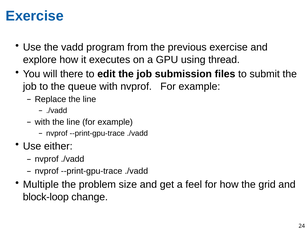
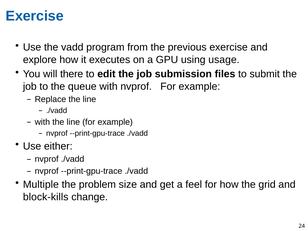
thread: thread -> usage
block-loop: block-loop -> block-kills
